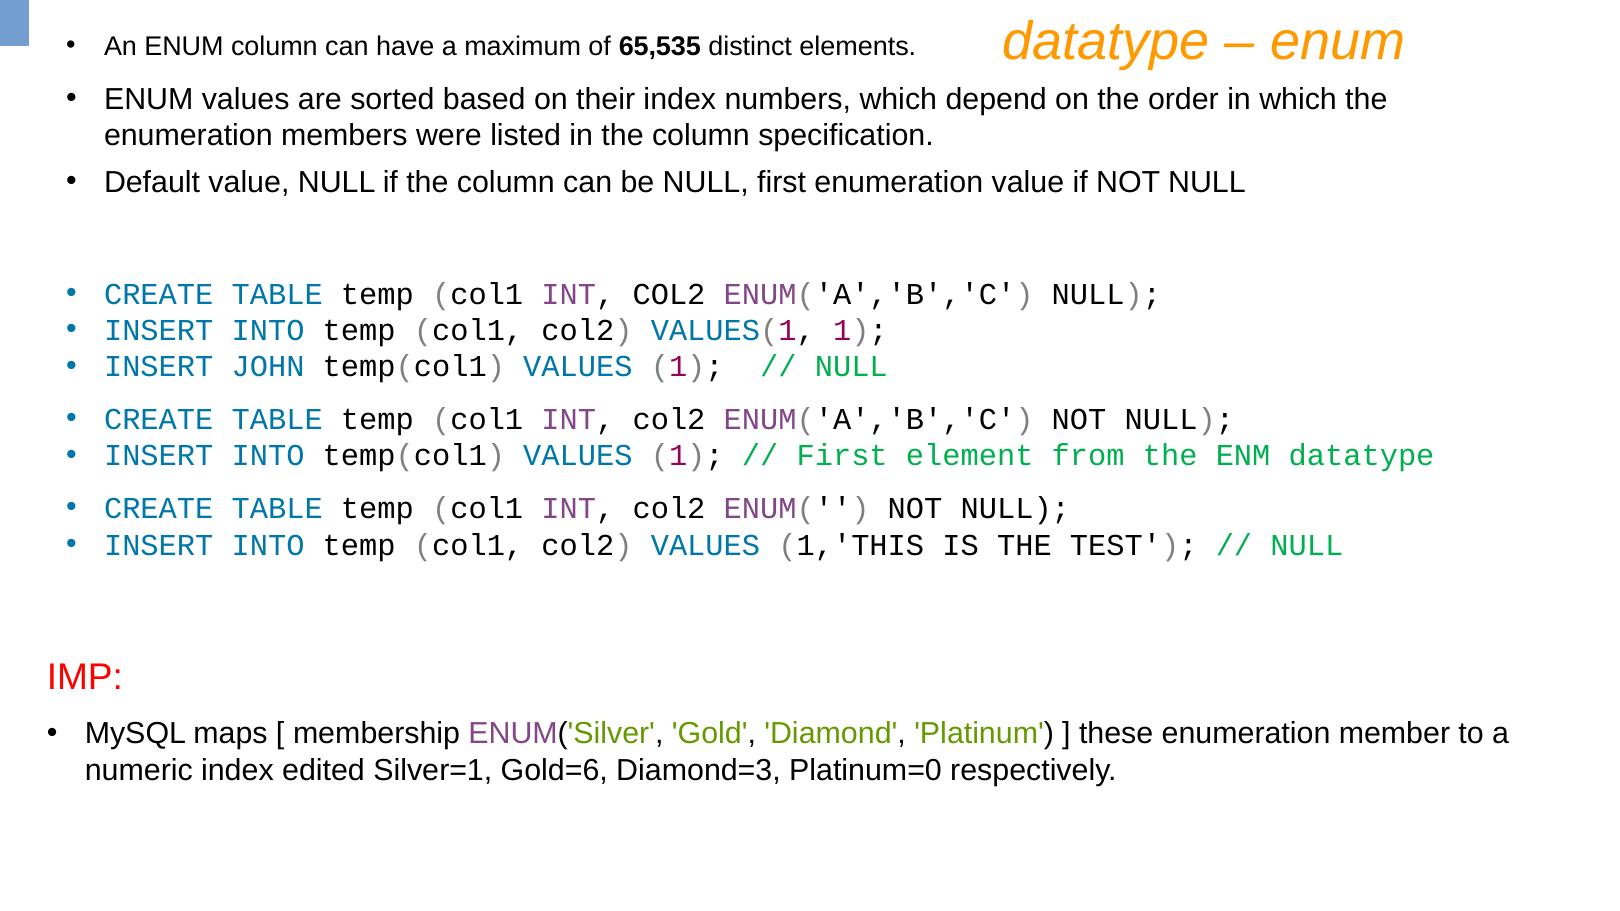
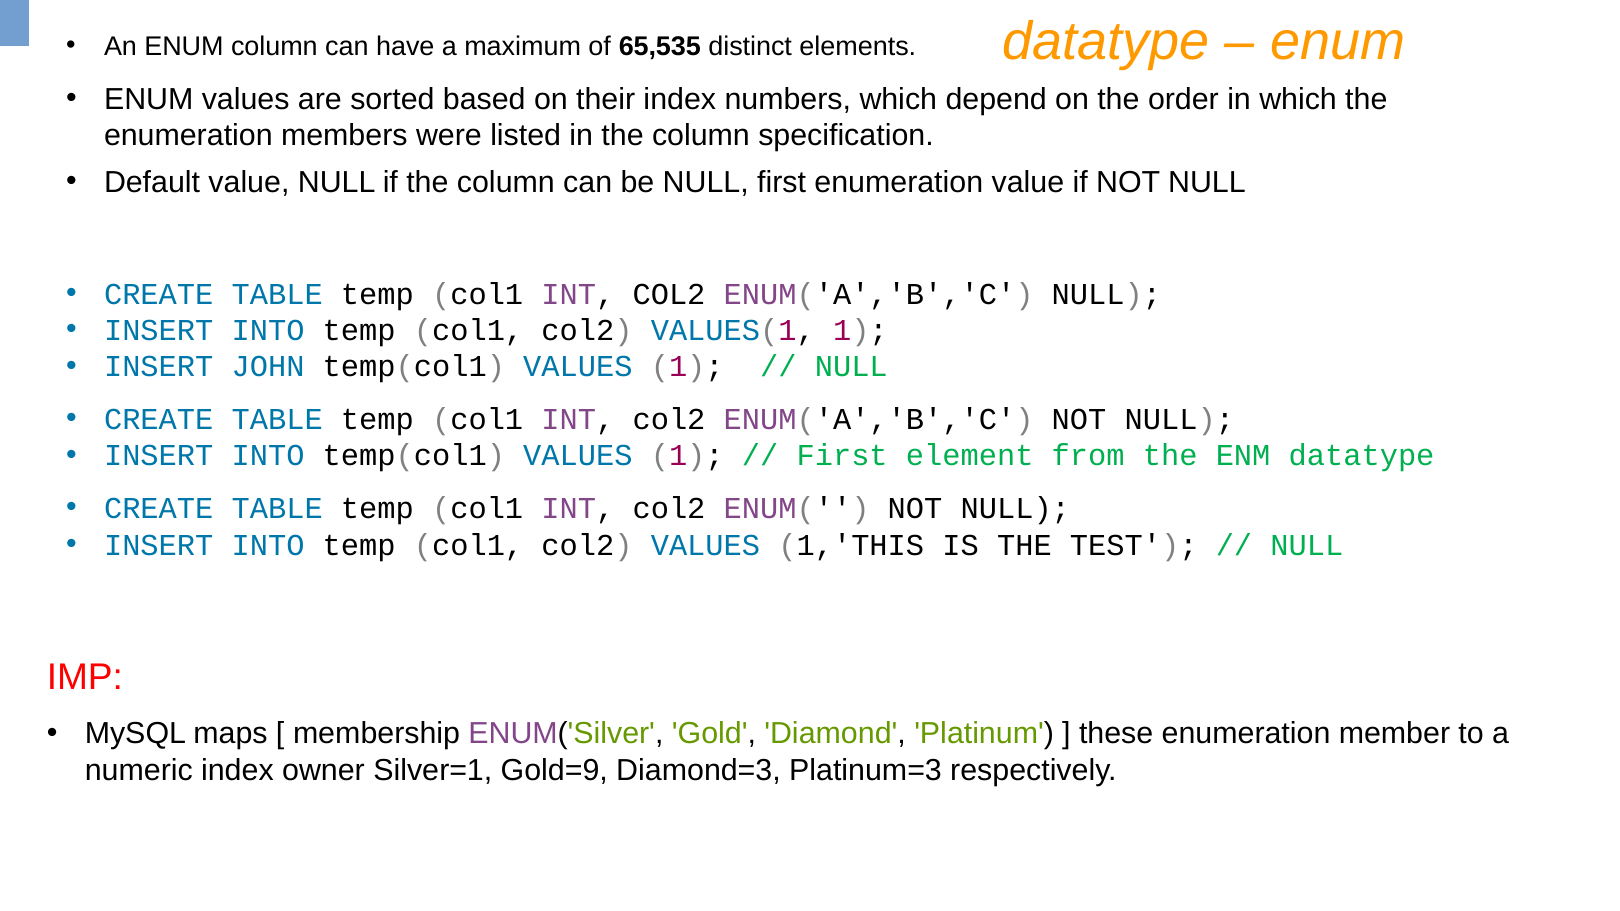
edited: edited -> owner
Gold=6: Gold=6 -> Gold=9
Platinum=0: Platinum=0 -> Platinum=3
